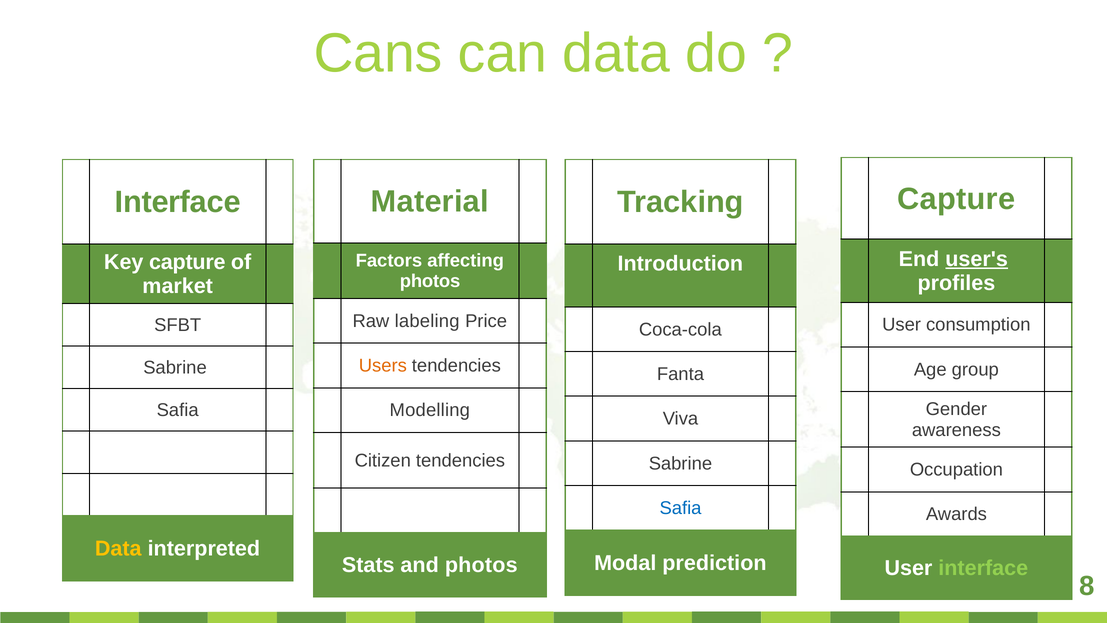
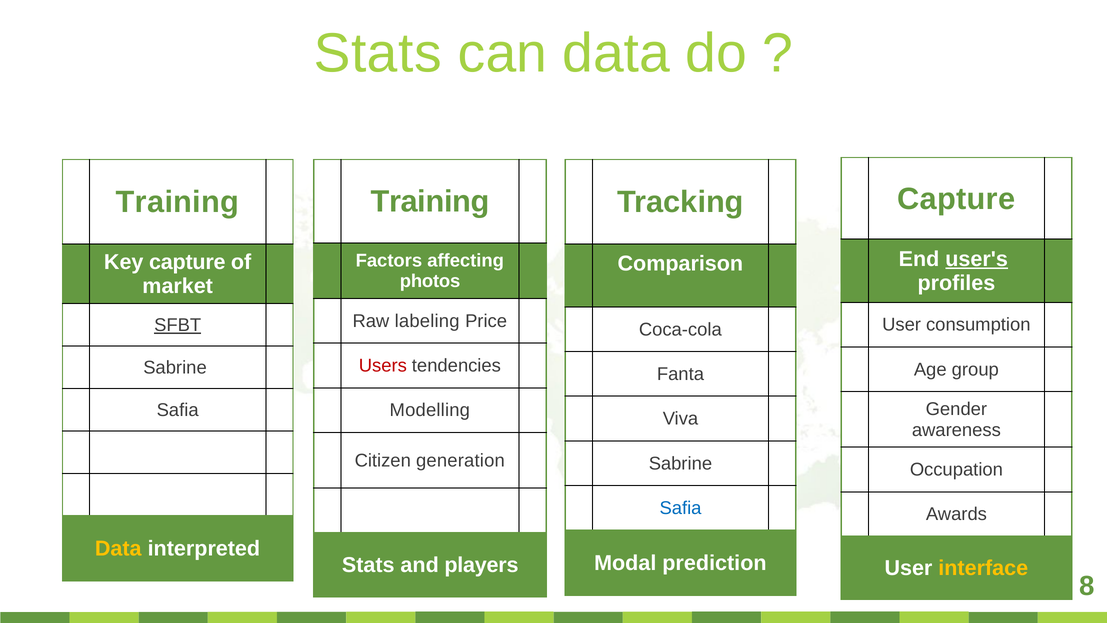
Cans at (378, 54): Cans -> Stats
Material at (430, 202): Material -> Training
Interface at (178, 202): Interface -> Training
Introduction: Introduction -> Comparison
SFBT underline: none -> present
Users colour: orange -> red
Citizen tendencies: tendencies -> generation
and photos: photos -> players
interface at (983, 568) colour: light green -> yellow
